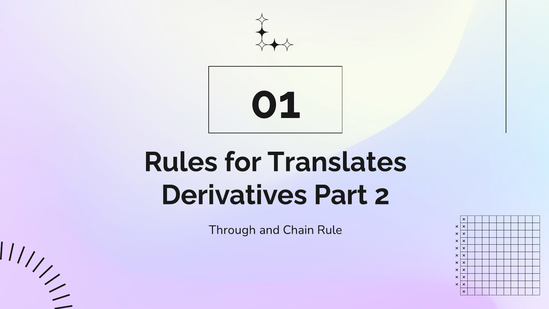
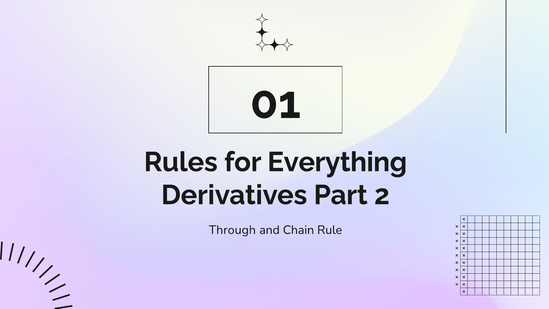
Translates: Translates -> Everything
